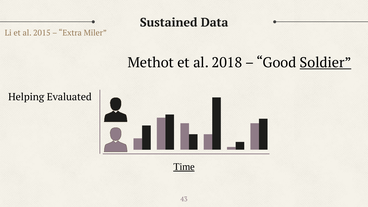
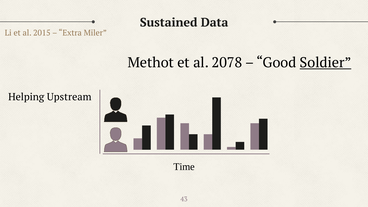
2018: 2018 -> 2078
Evaluated: Evaluated -> Upstream
Time underline: present -> none
